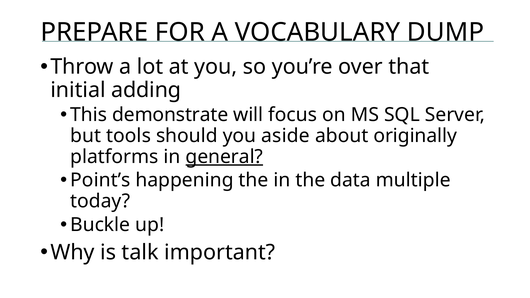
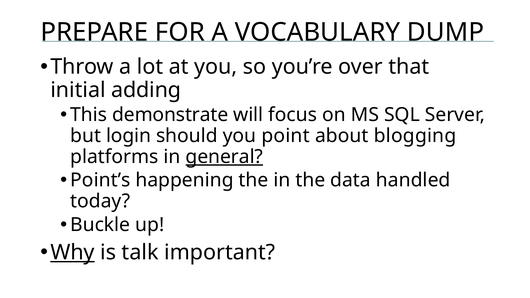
tools: tools -> login
aside: aside -> point
originally: originally -> blogging
multiple: multiple -> handled
Why underline: none -> present
